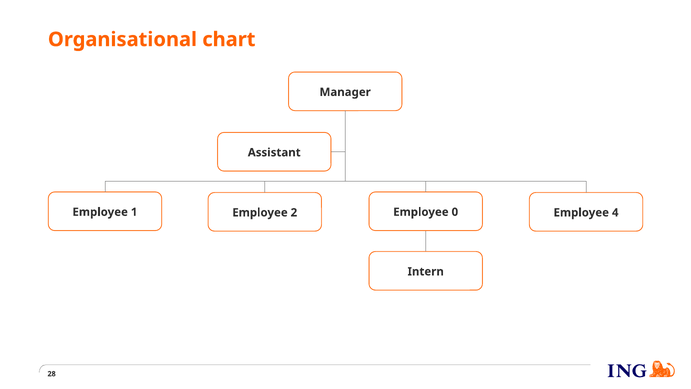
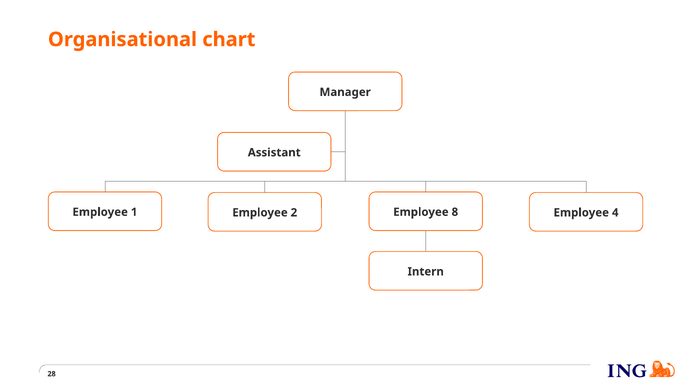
0: 0 -> 8
